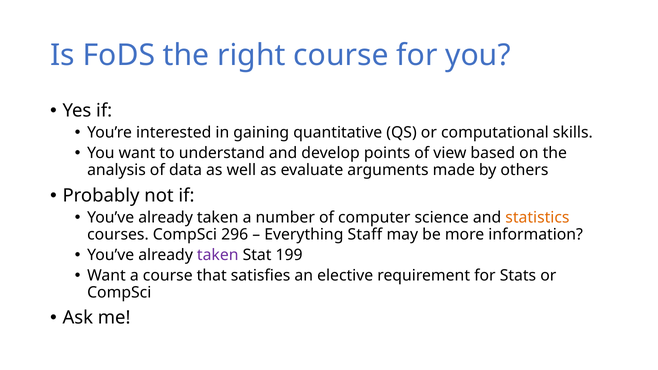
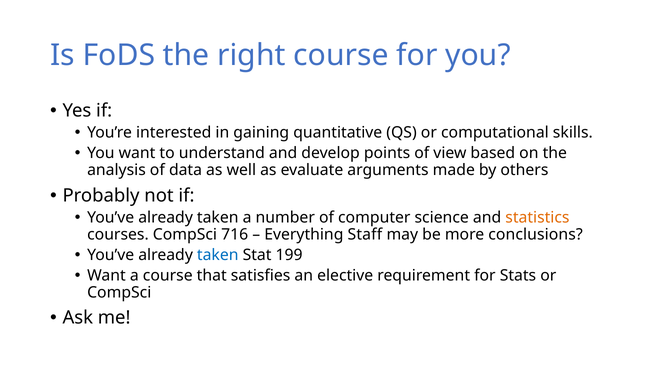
296: 296 -> 716
information: information -> conclusions
taken at (218, 255) colour: purple -> blue
